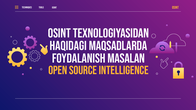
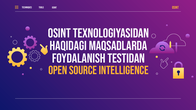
masalan: masalan -> testidan
